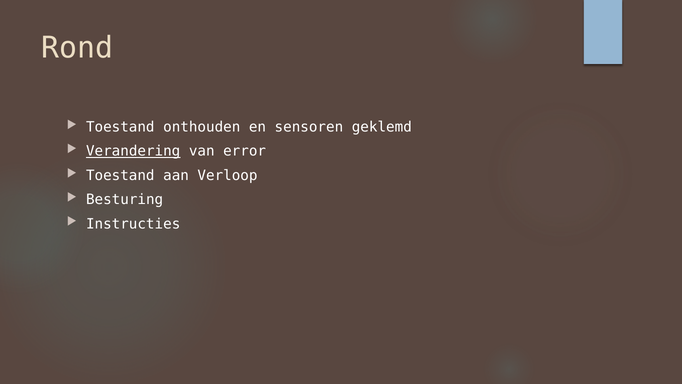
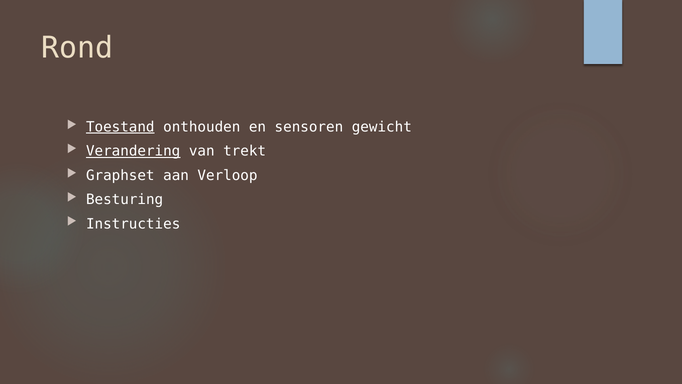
Toestand at (120, 127) underline: none -> present
geklemd: geklemd -> gewicht
error: error -> trekt
Toestand at (120, 175): Toestand -> Graphset
